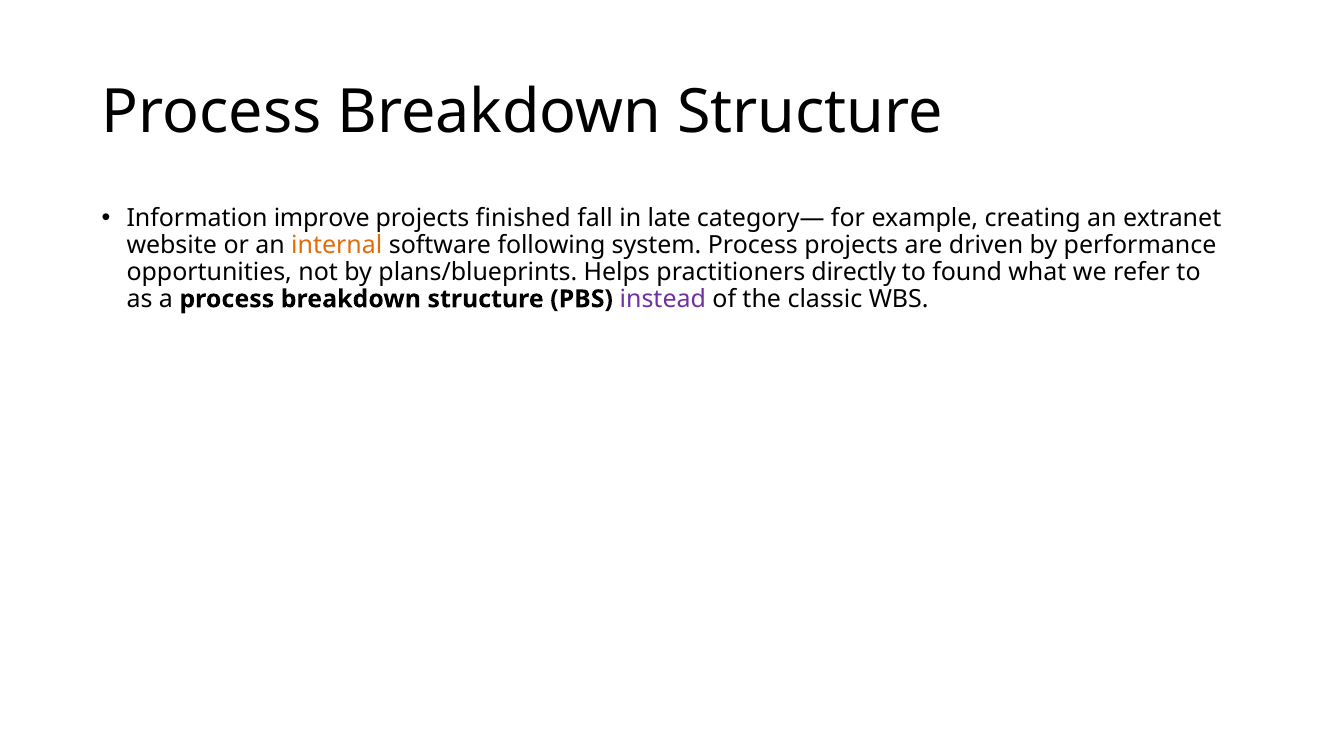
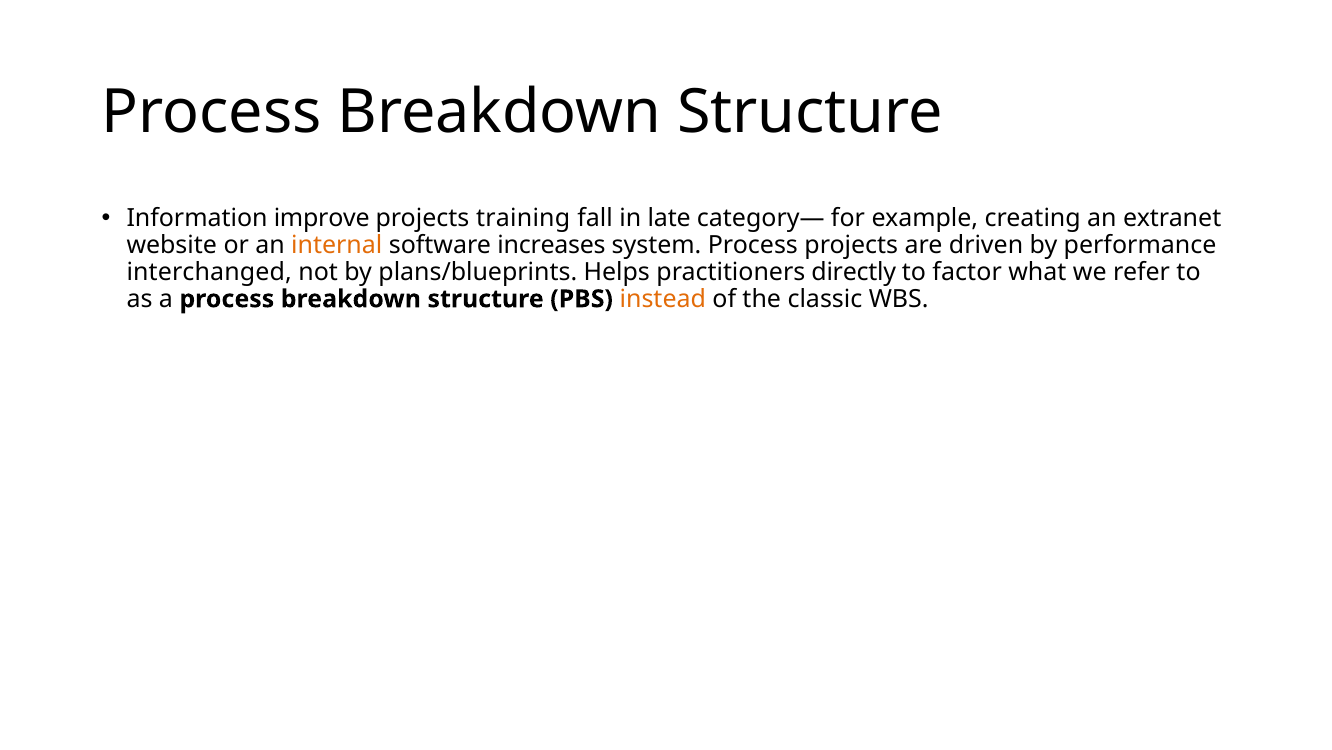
finished: finished -> training
following: following -> increases
opportunities: opportunities -> interchanged
found: found -> factor
instead colour: purple -> orange
